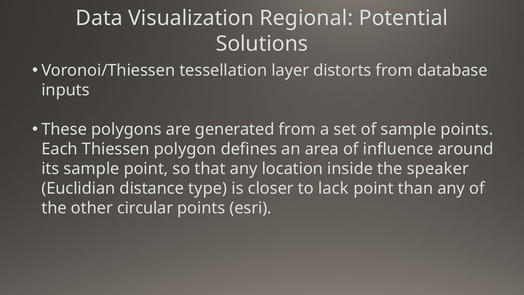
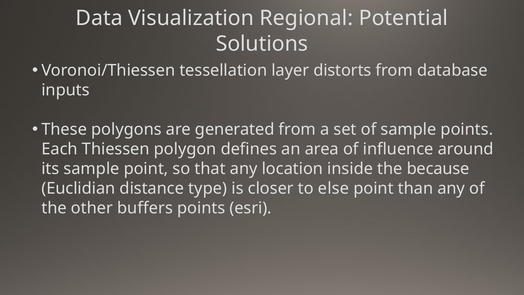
speaker: speaker -> because
lack: lack -> else
circular: circular -> buffers
